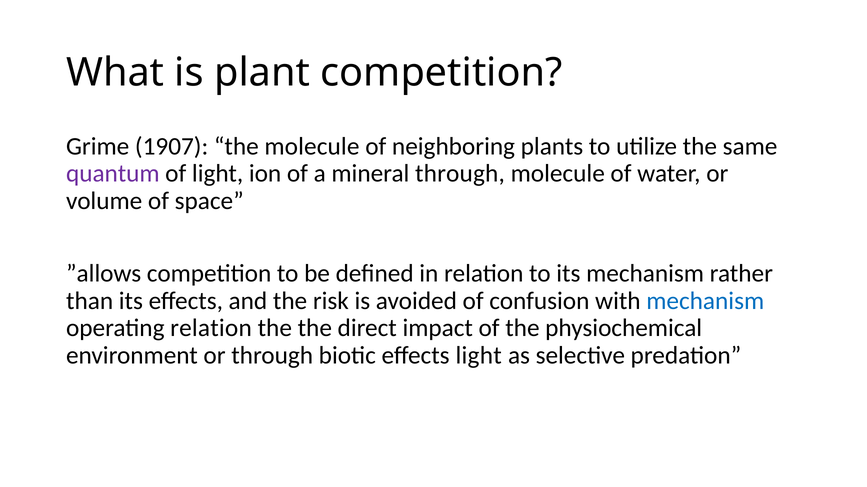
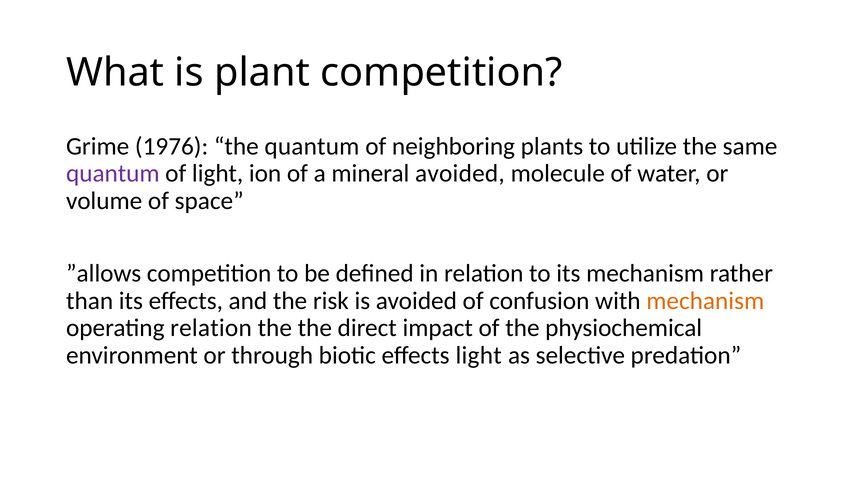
1907: 1907 -> 1976
the molecule: molecule -> quantum
mineral through: through -> avoided
mechanism at (705, 301) colour: blue -> orange
